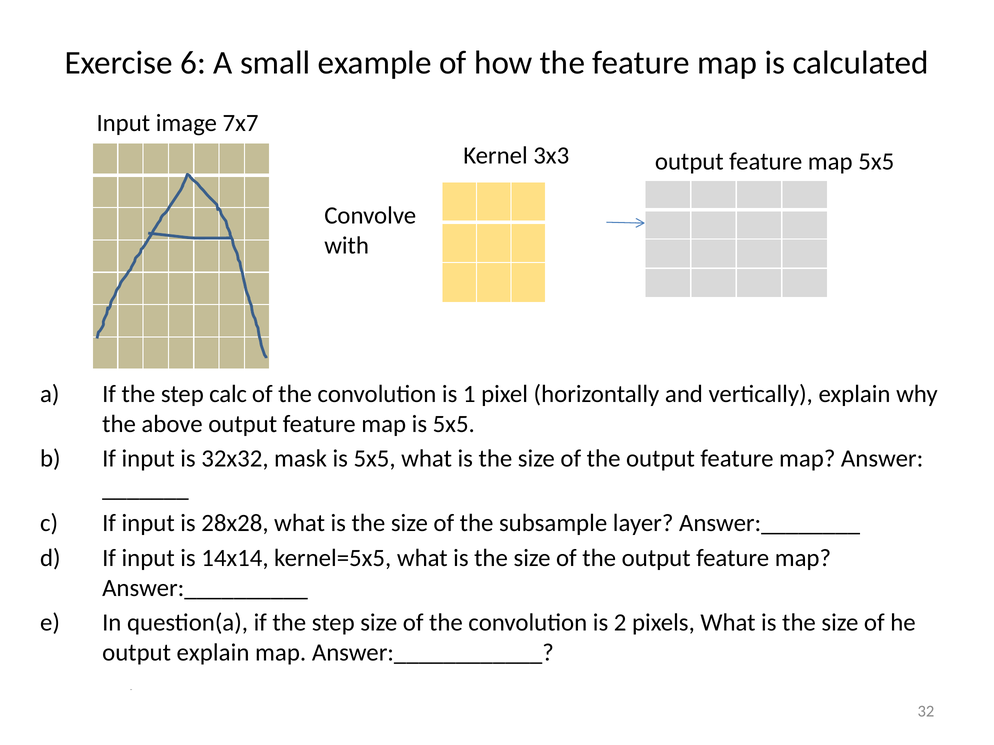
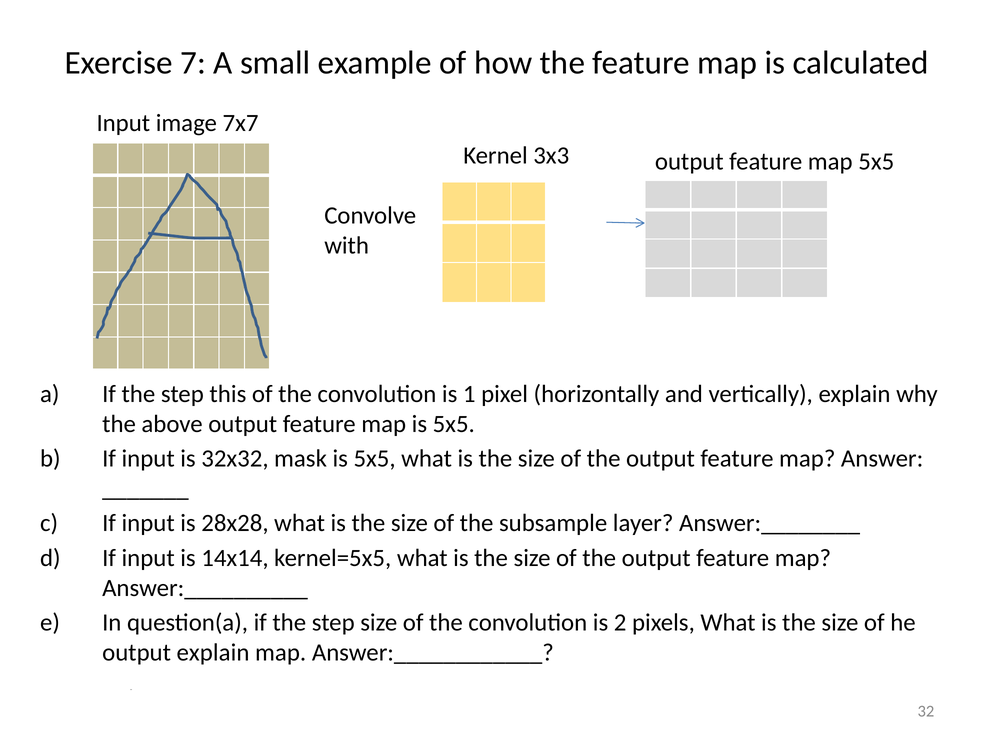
6: 6 -> 7
calc: calc -> this
